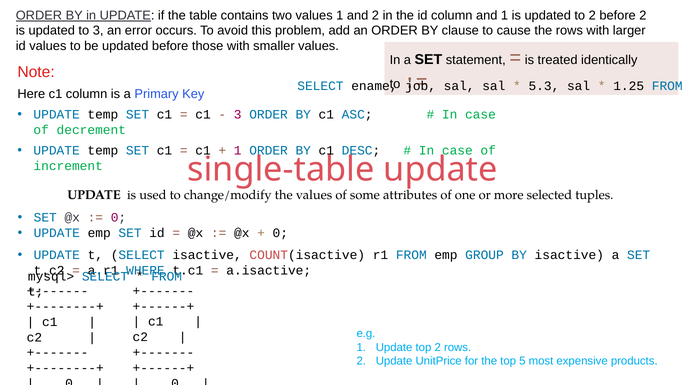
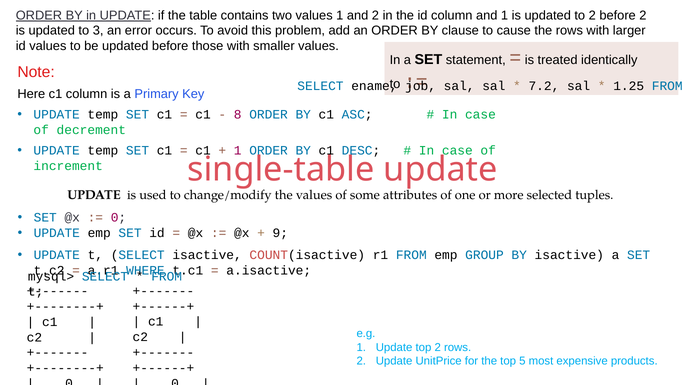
5.3: 5.3 -> 7.2
3 at (238, 115): 3 -> 8
0 at (280, 233): 0 -> 9
